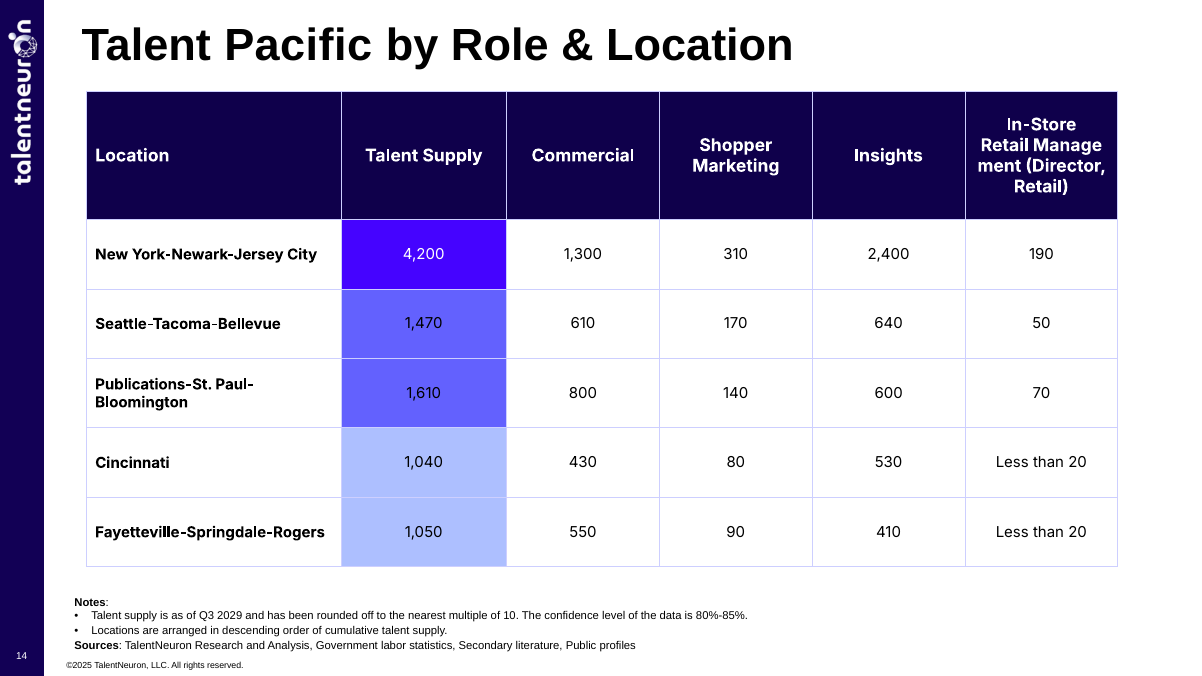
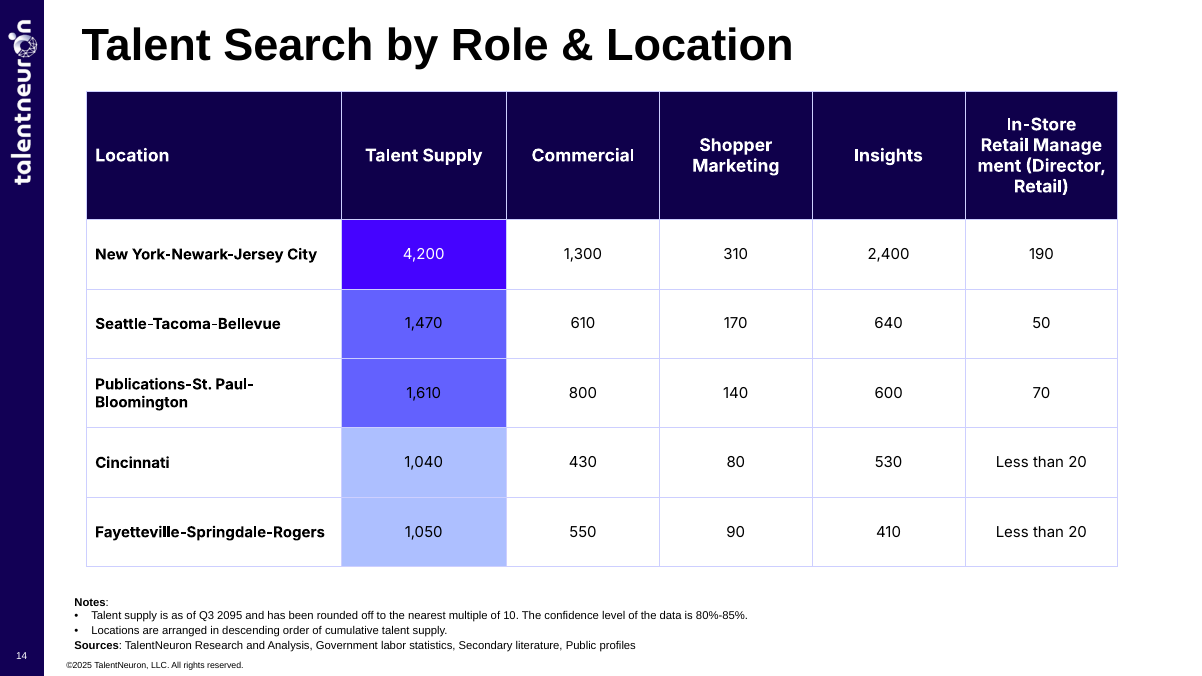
Pacific: Pacific -> Search
2029: 2029 -> 2095
